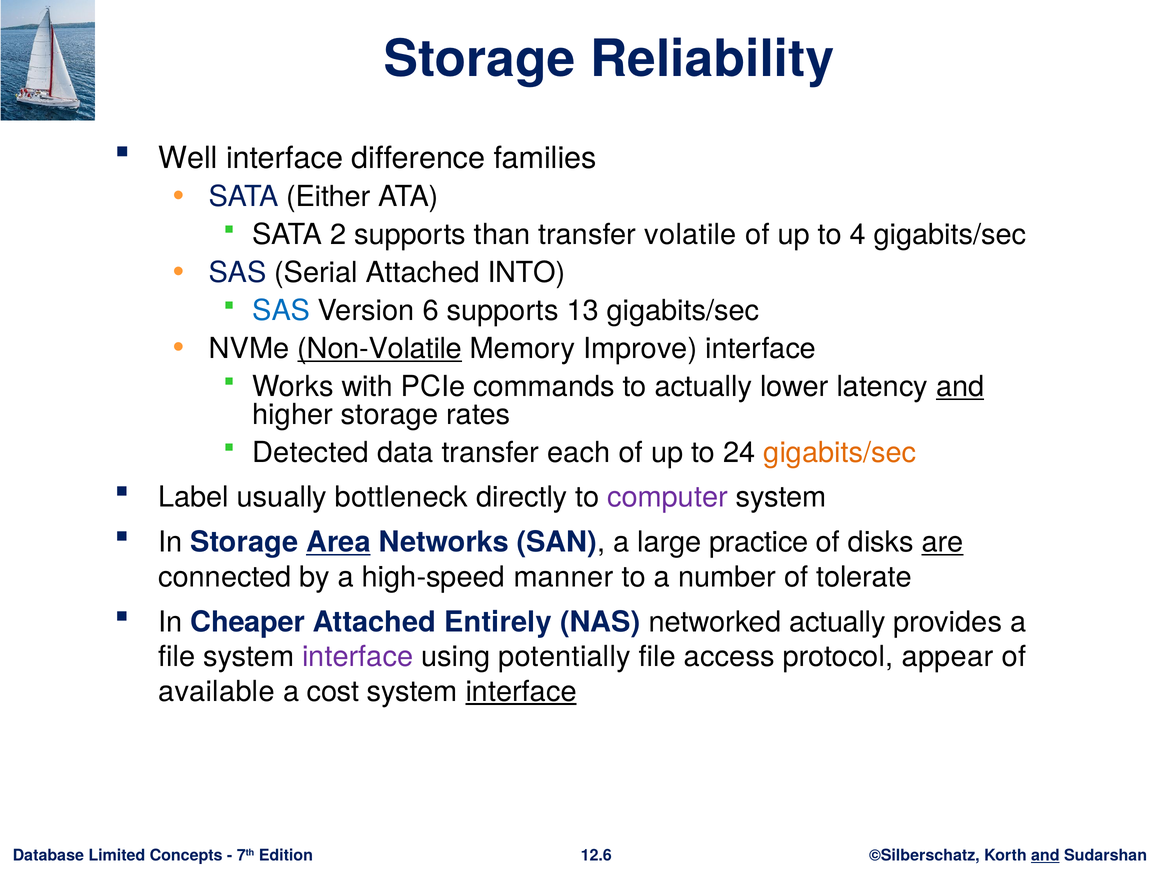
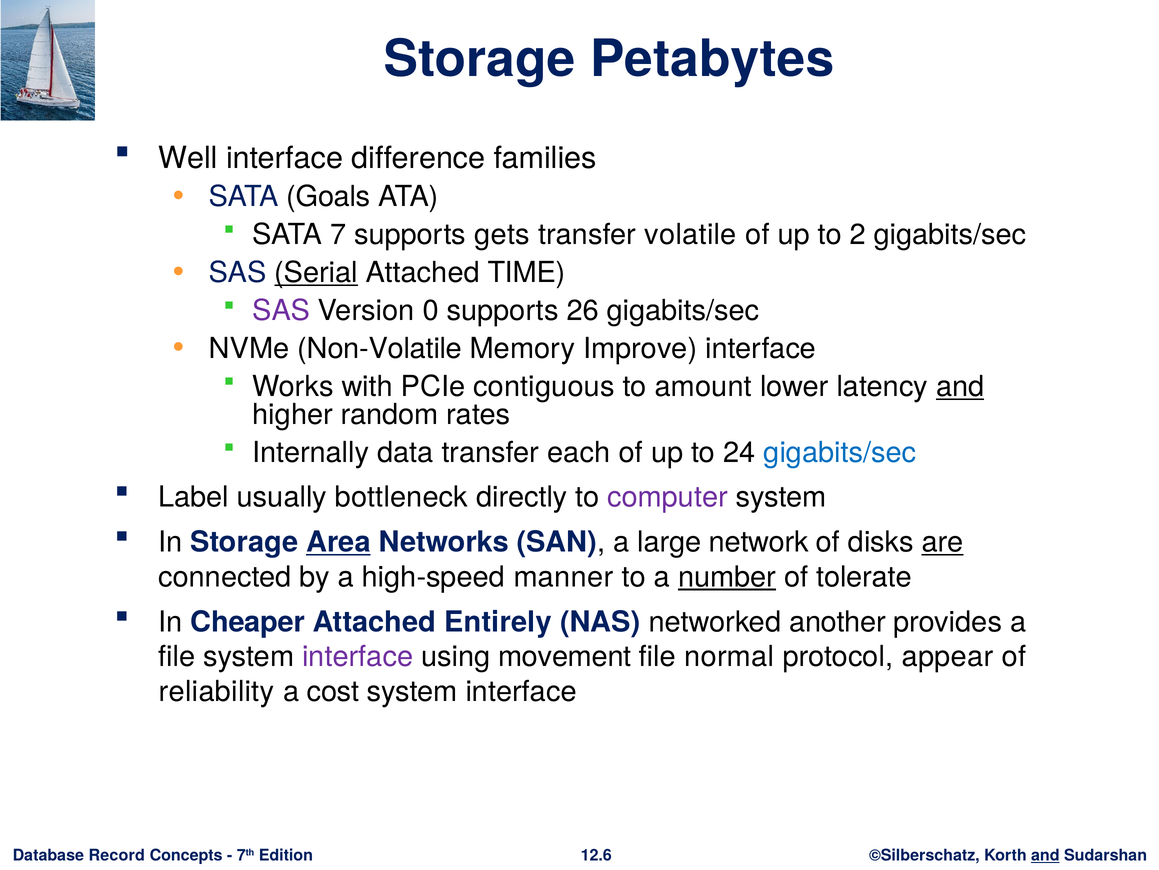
Reliability: Reliability -> Petabytes
Either: Either -> Goals
2: 2 -> 7
than: than -> gets
4: 4 -> 2
Serial underline: none -> present
INTO: INTO -> TIME
SAS at (281, 310) colour: blue -> purple
6: 6 -> 0
13: 13 -> 26
Non-Volatile underline: present -> none
commands: commands -> contiguous
to actually: actually -> amount
higher storage: storage -> random
Detected: Detected -> Internally
gigabits/sec at (840, 452) colour: orange -> blue
practice: practice -> network
number underline: none -> present
networked actually: actually -> another
potentially: potentially -> movement
access: access -> normal
available: available -> reliability
interface at (521, 691) underline: present -> none
Limited: Limited -> Record
